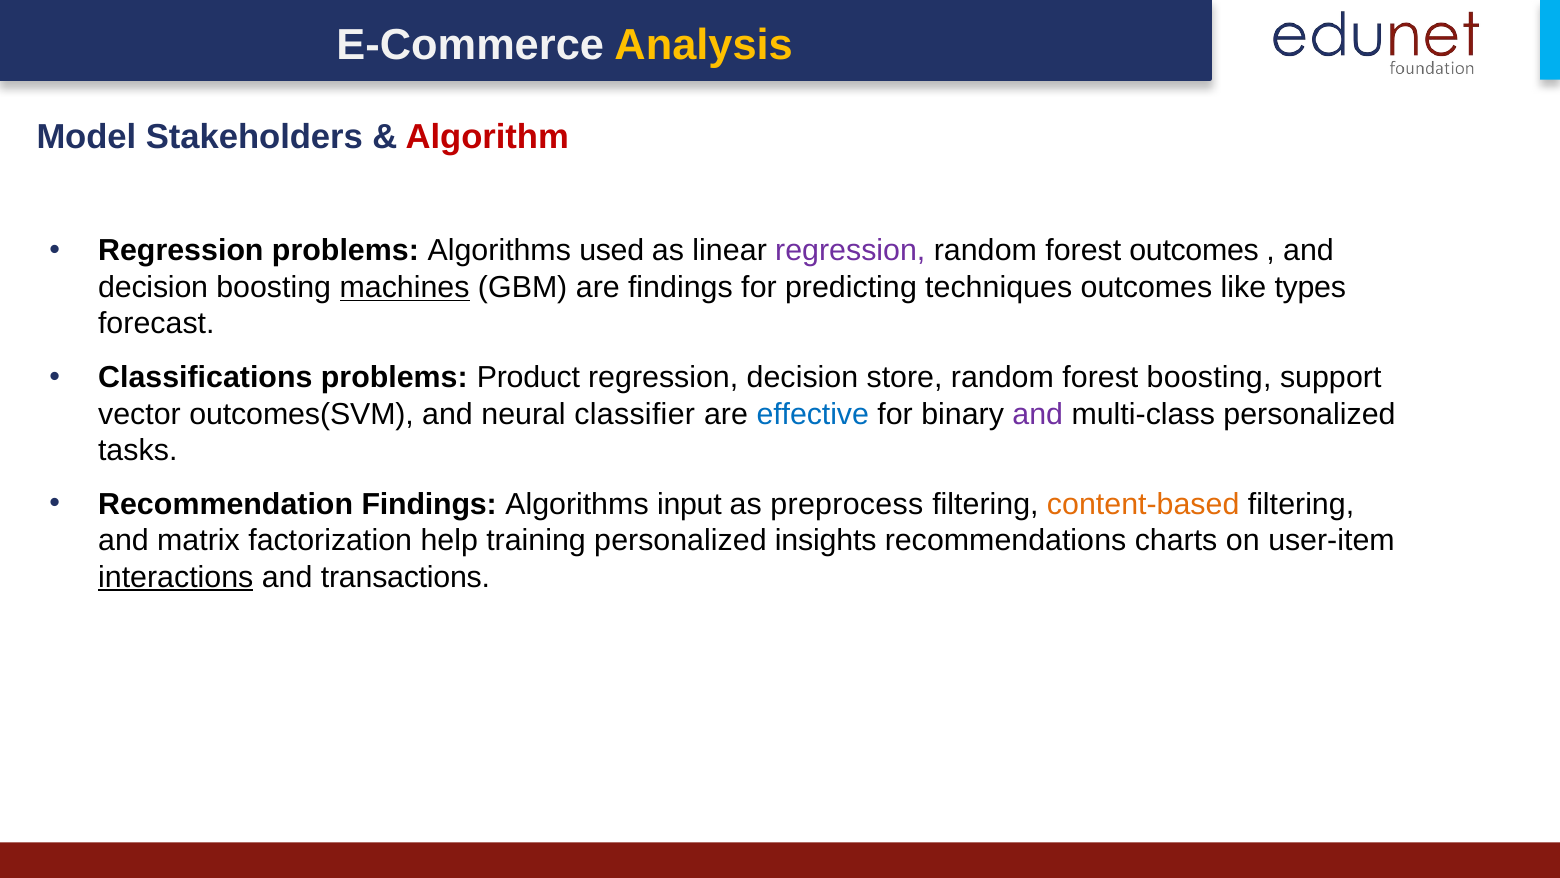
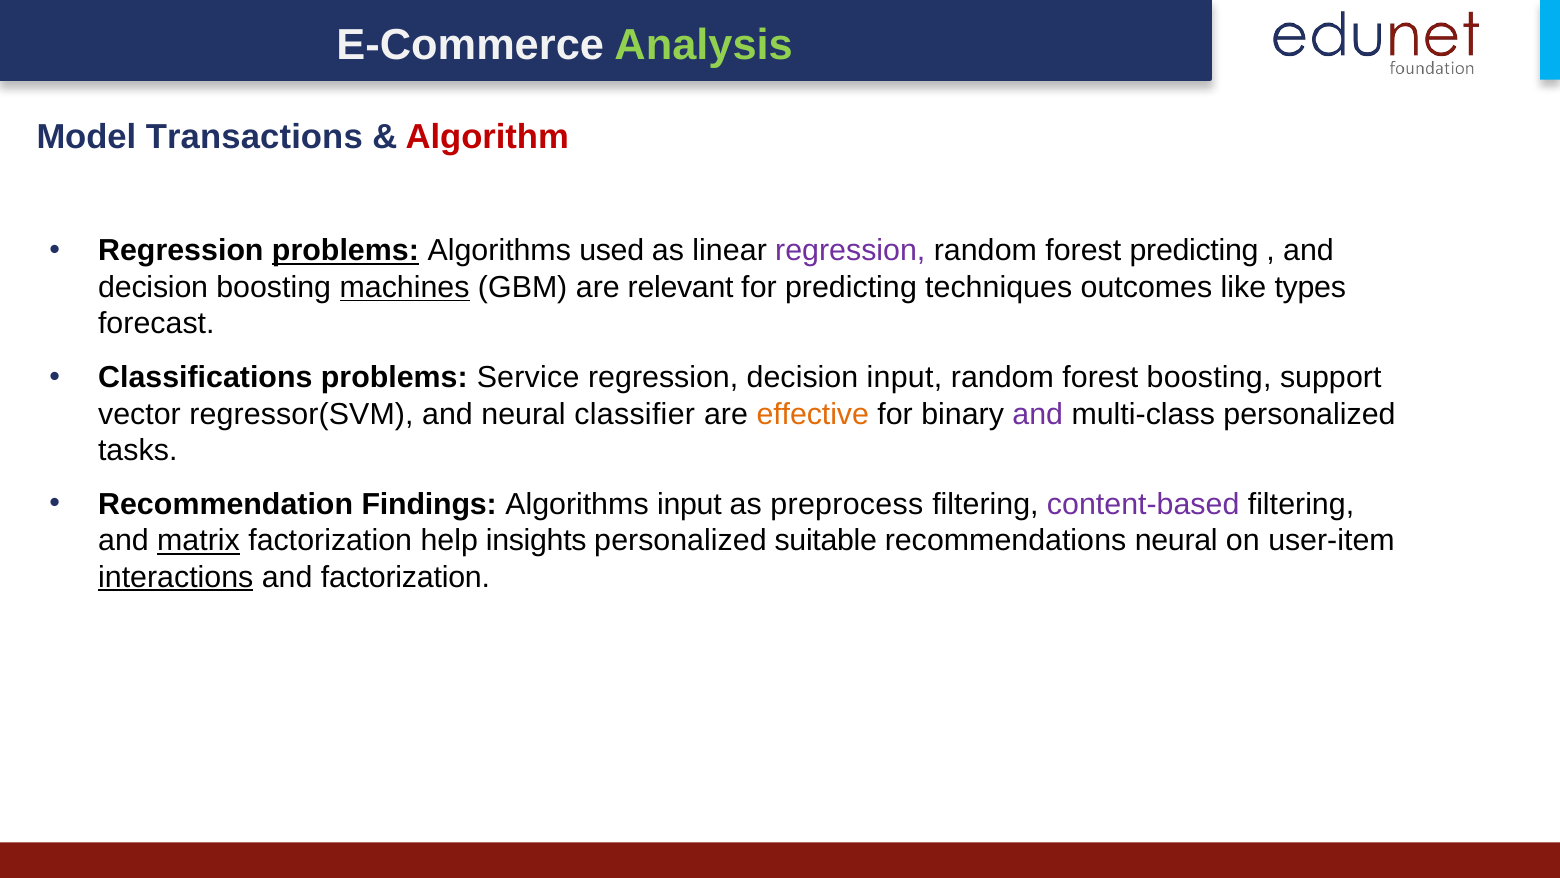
Analysis colour: yellow -> light green
Stakeholders: Stakeholders -> Transactions
problems at (345, 251) underline: none -> present
forest outcomes: outcomes -> predicting
are findings: findings -> relevant
Product: Product -> Service
decision store: store -> input
outcomes(SVM: outcomes(SVM -> regressor(SVM
effective colour: blue -> orange
content-based colour: orange -> purple
matrix underline: none -> present
training: training -> insights
insights: insights -> suitable
recommendations charts: charts -> neural
and transactions: transactions -> factorization
